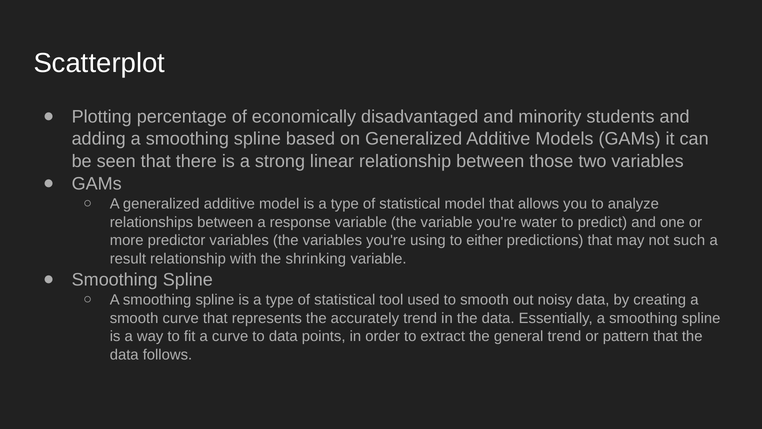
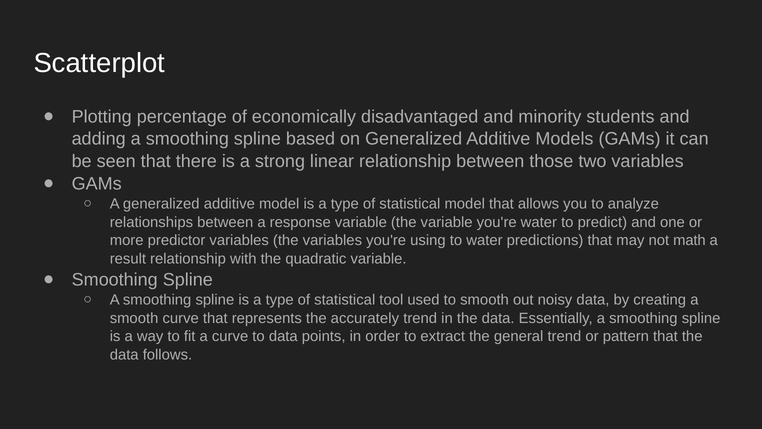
to either: either -> water
such: such -> math
shrinking: shrinking -> quadratic
